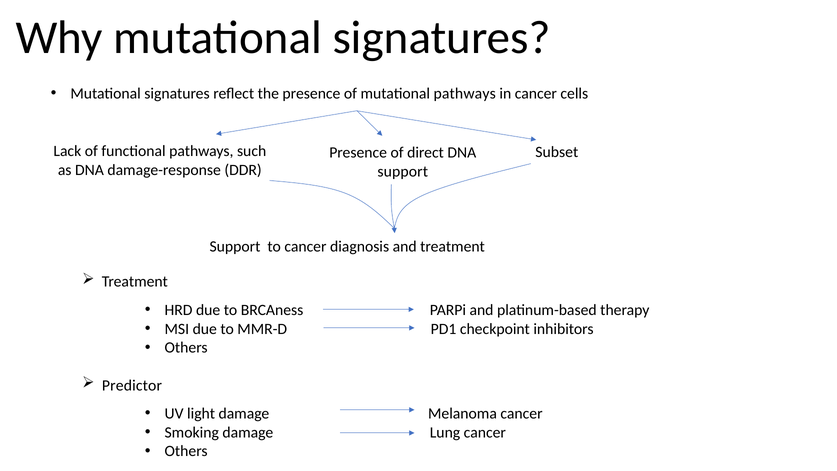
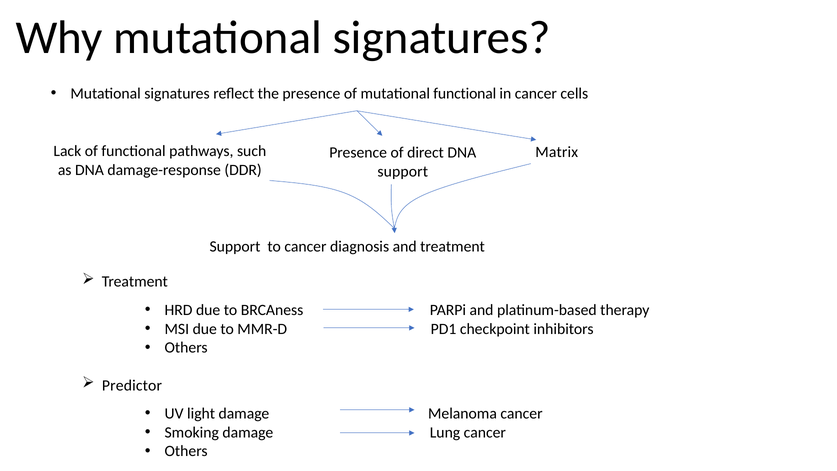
mutational pathways: pathways -> functional
Subset: Subset -> Matrix
